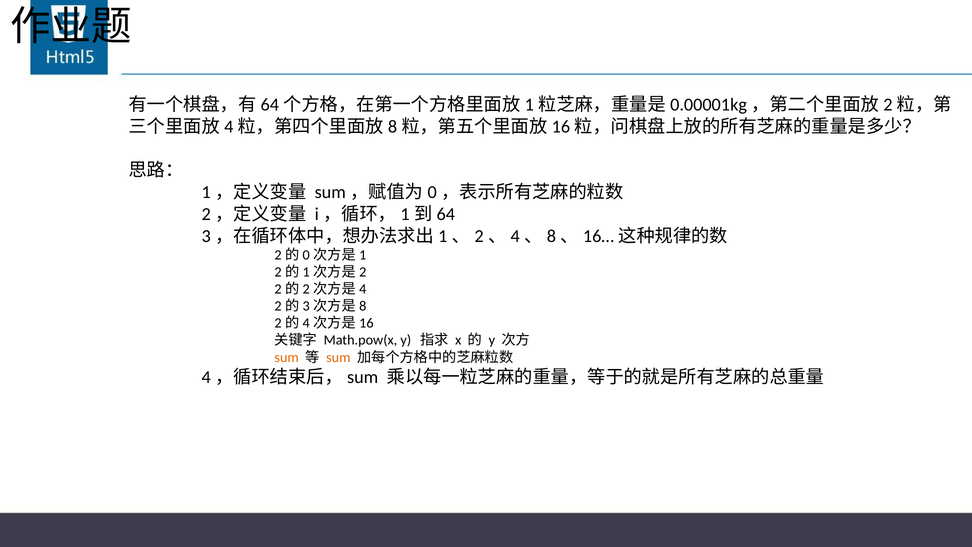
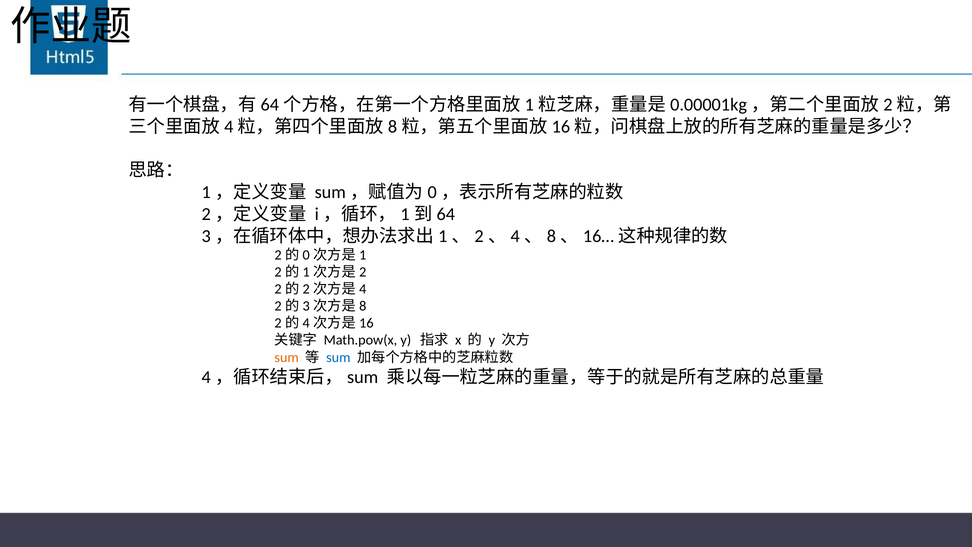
sum at (338, 357) colour: orange -> blue
